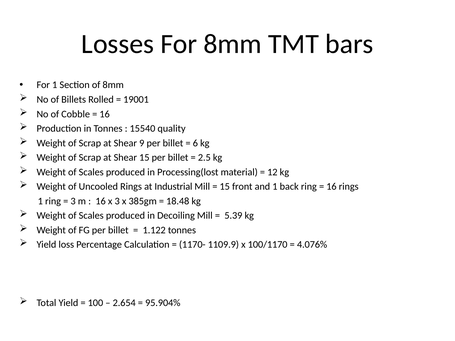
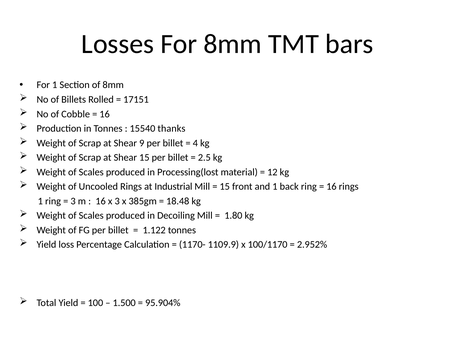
19001: 19001 -> 17151
quality: quality -> thanks
6: 6 -> 4
5.39: 5.39 -> 1.80
4.076%: 4.076% -> 2.952%
2.654: 2.654 -> 1.500
